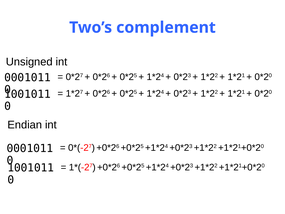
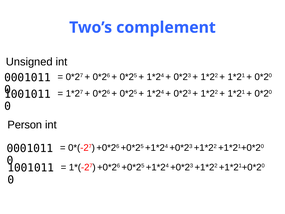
Endian: Endian -> Person
